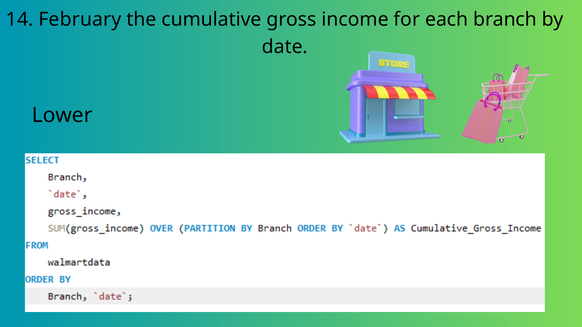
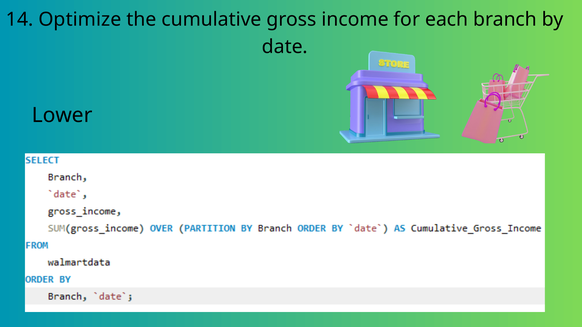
February: February -> Optimize
